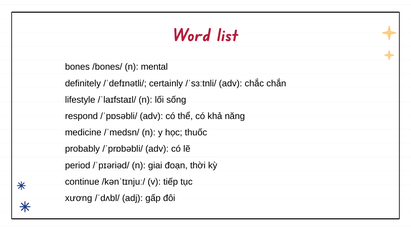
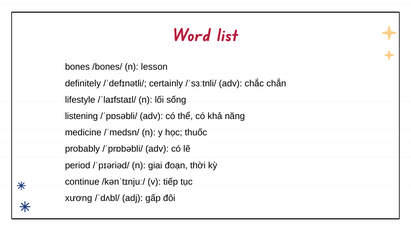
mental: mental -> lesson
respond: respond -> listening
